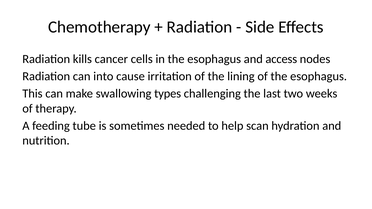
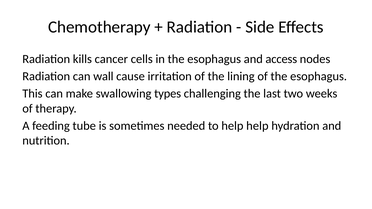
into: into -> wall
help scan: scan -> help
